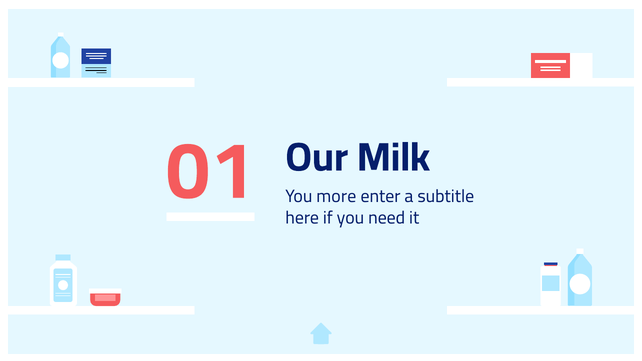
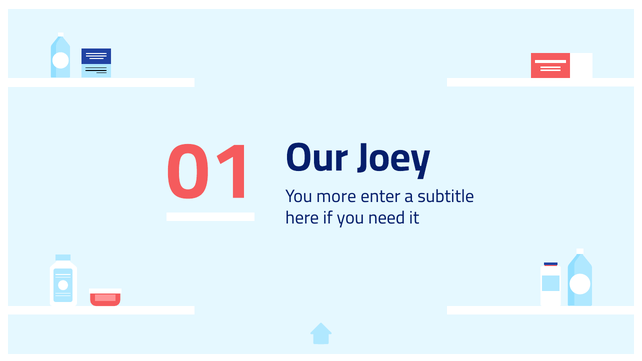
Milk: Milk -> Joey
